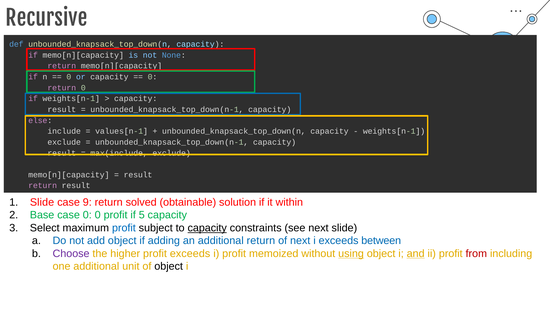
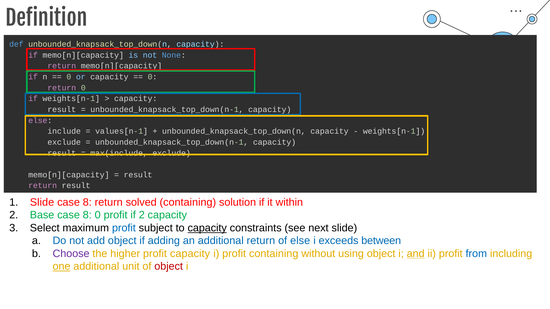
Recursive: Recursive -> Definition
9 at (87, 203): 9 -> 8
solved obtainable: obtainable -> containing
Base case 0: 0 -> 8
if 5: 5 -> 2
of next: next -> else
profit exceeds: exceeds -> capacity
profit memoized: memoized -> containing
using underline: present -> none
from colour: red -> blue
one underline: none -> present
object at (169, 267) colour: black -> red
